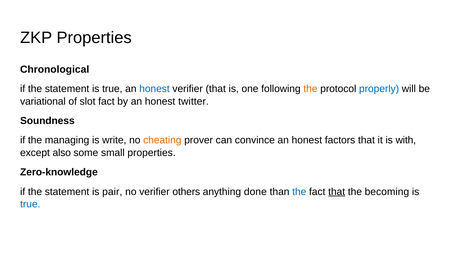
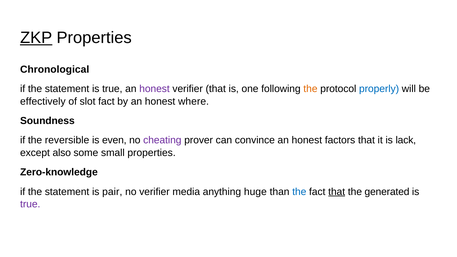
ZKP underline: none -> present
honest at (154, 89) colour: blue -> purple
variational: variational -> effectively
twitter: twitter -> where
managing: managing -> reversible
write: write -> even
cheating colour: orange -> purple
with: with -> lack
others: others -> media
done: done -> huge
becoming: becoming -> generated
true at (30, 204) colour: blue -> purple
